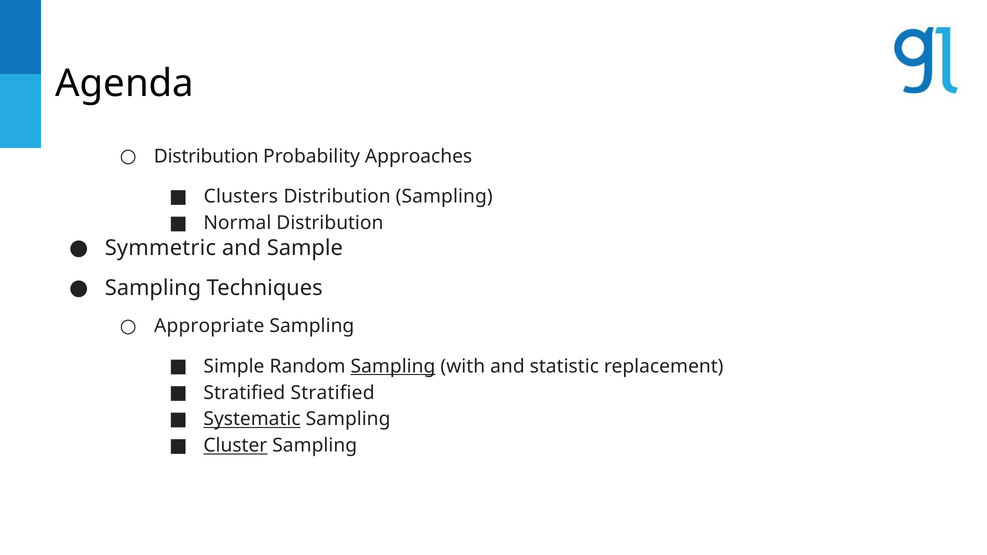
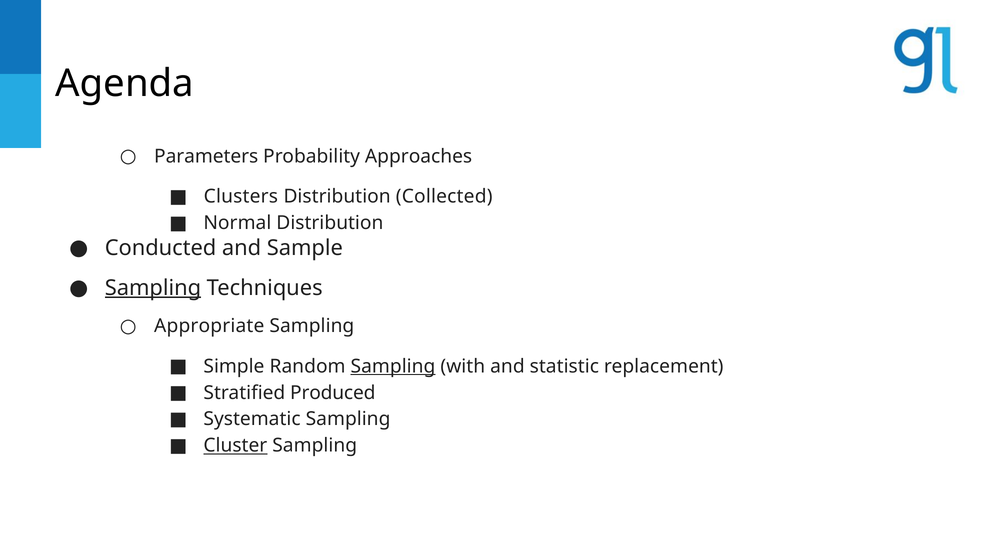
Distribution at (206, 156): Distribution -> Parameters
Distribution Sampling: Sampling -> Collected
Symmetric: Symmetric -> Conducted
Sampling at (153, 288) underline: none -> present
Stratified Stratified: Stratified -> Produced
Systematic underline: present -> none
